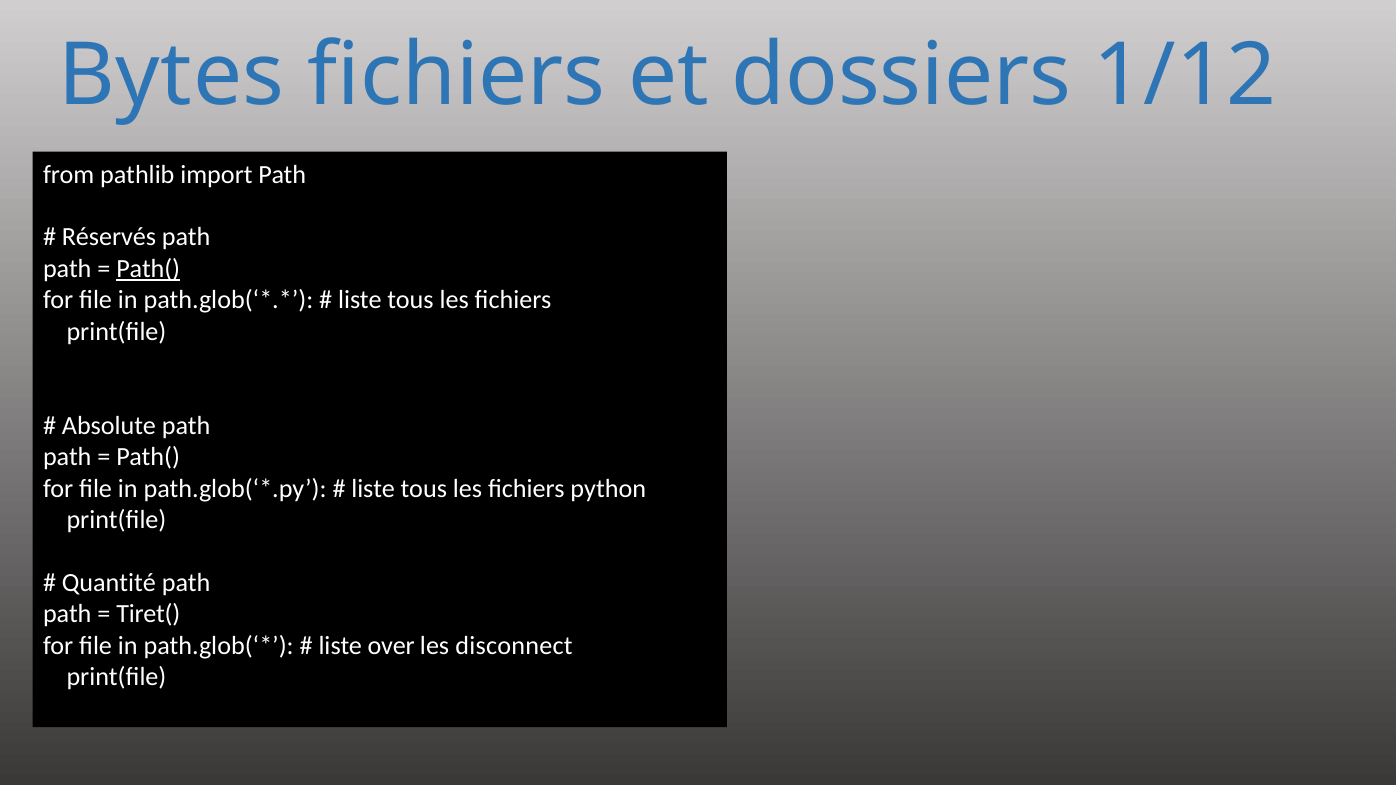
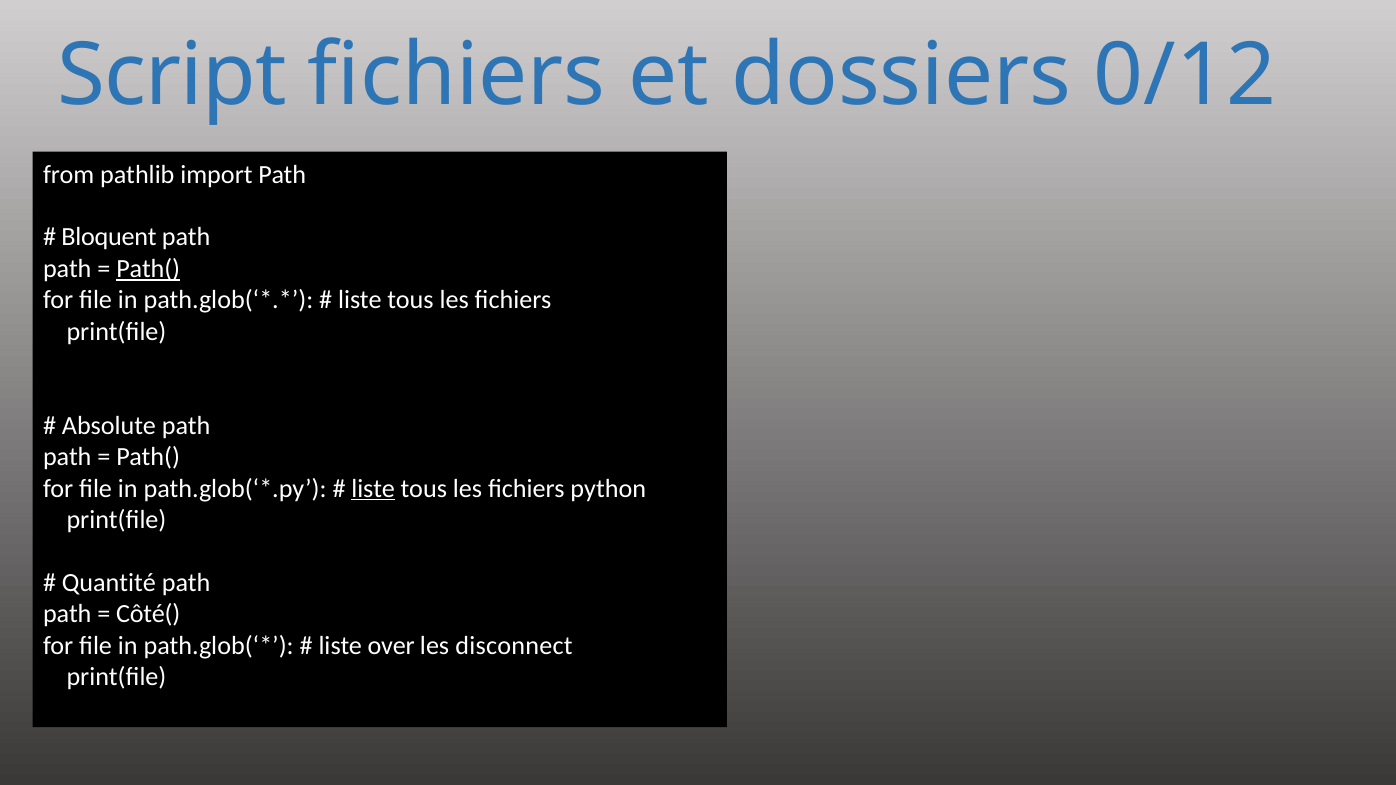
Bytes: Bytes -> Script
1/12: 1/12 -> 0/12
Réservés: Réservés -> Bloquent
liste at (373, 489) underline: none -> present
Tiret(: Tiret( -> Côté(
